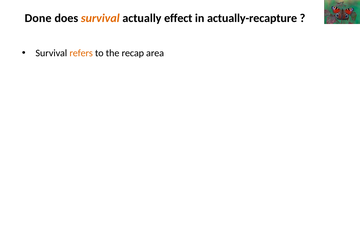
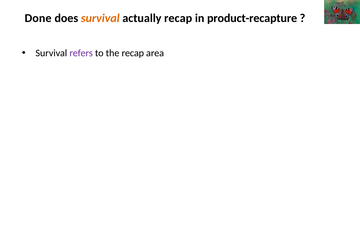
actually effect: effect -> recap
actually-recapture: actually-recapture -> product-recapture
refers colour: orange -> purple
